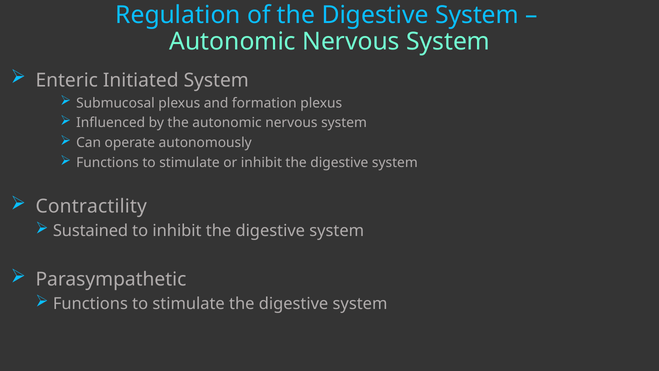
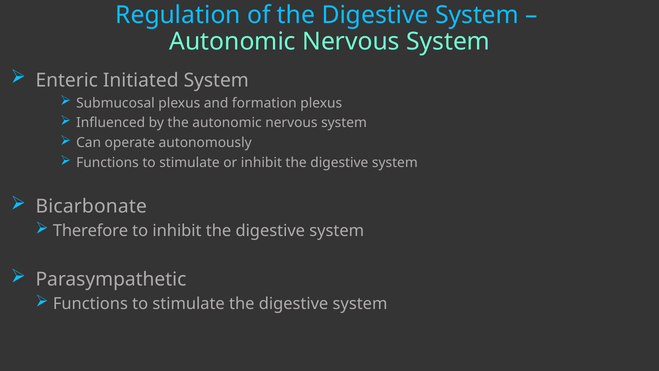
Contractility: Contractility -> Bicarbonate
Sustained: Sustained -> Therefore
